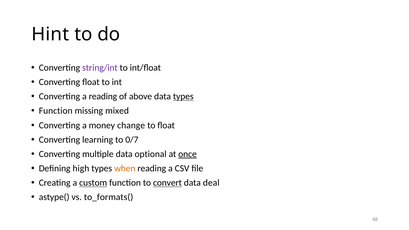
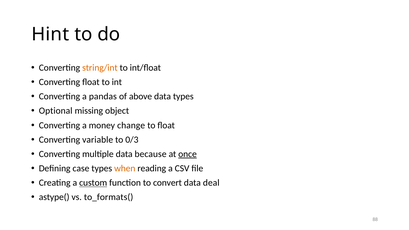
string/int colour: purple -> orange
a reading: reading -> pandas
types at (183, 97) underline: present -> none
Function at (56, 111): Function -> Optional
mixed: mixed -> object
learning: learning -> variable
0/7: 0/7 -> 0/3
optional: optional -> because
high: high -> case
convert underline: present -> none
